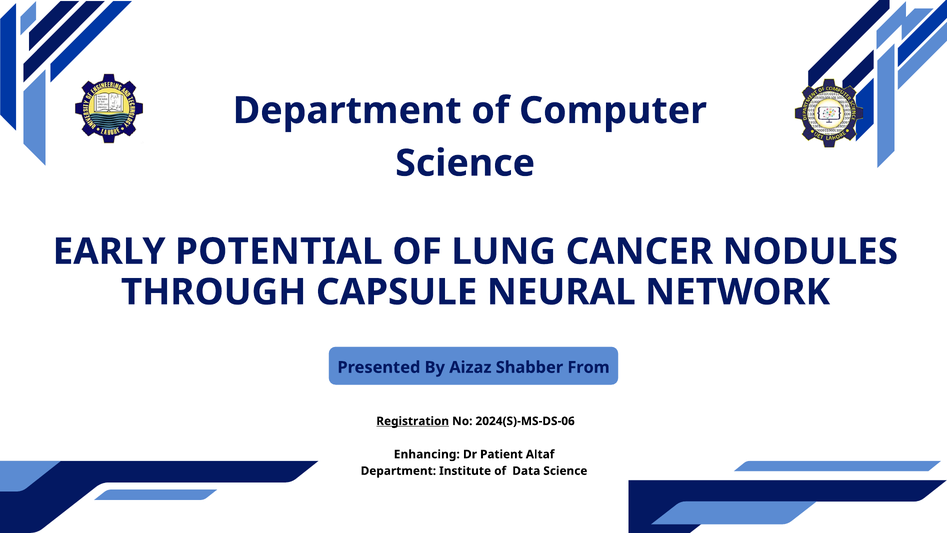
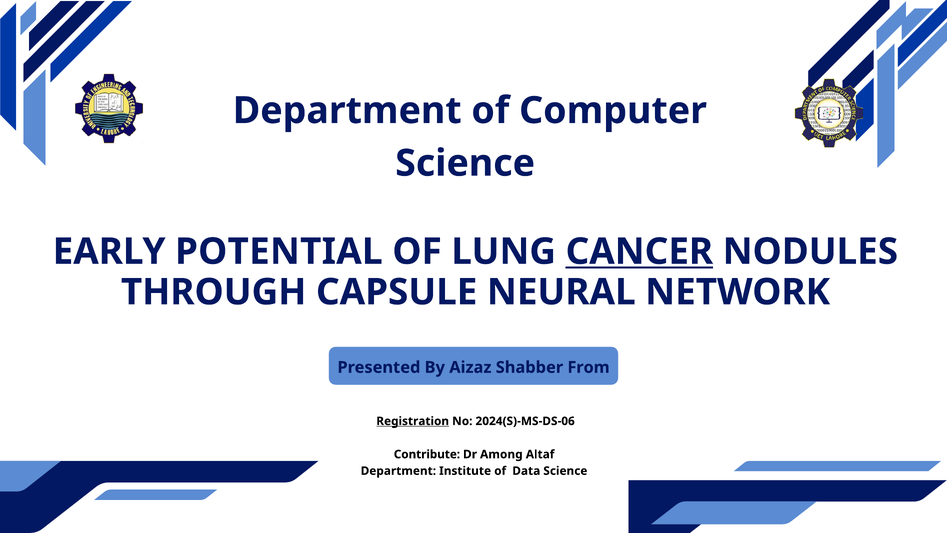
CANCER underline: none -> present
Enhancing: Enhancing -> Contribute
Patient: Patient -> Among
